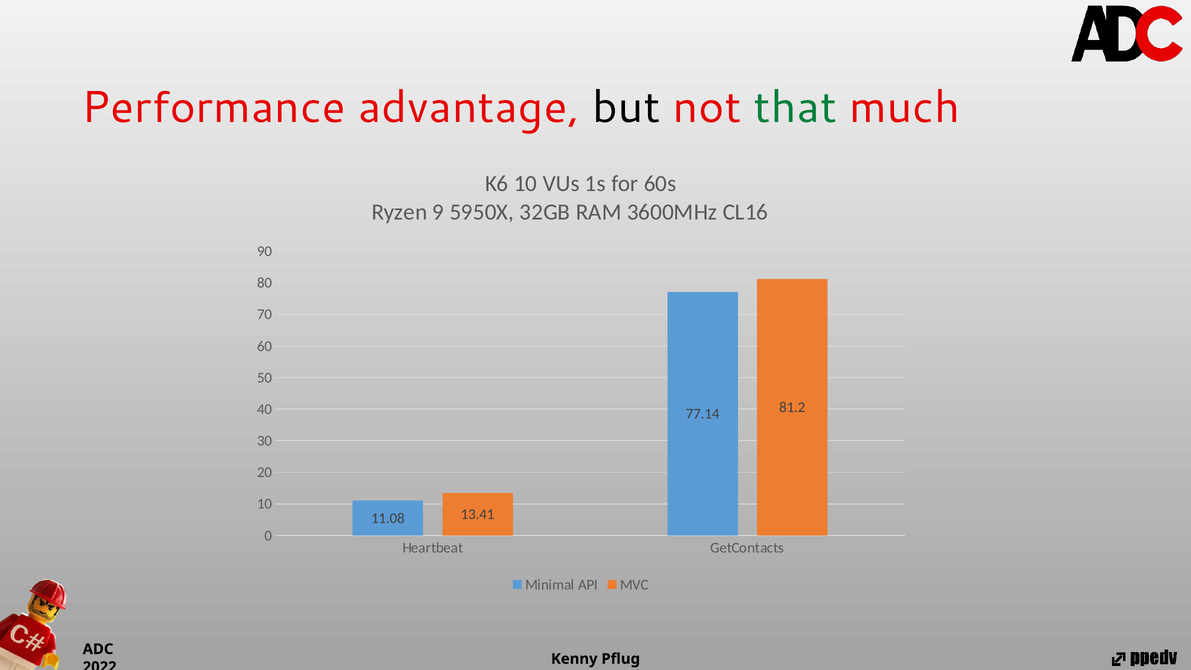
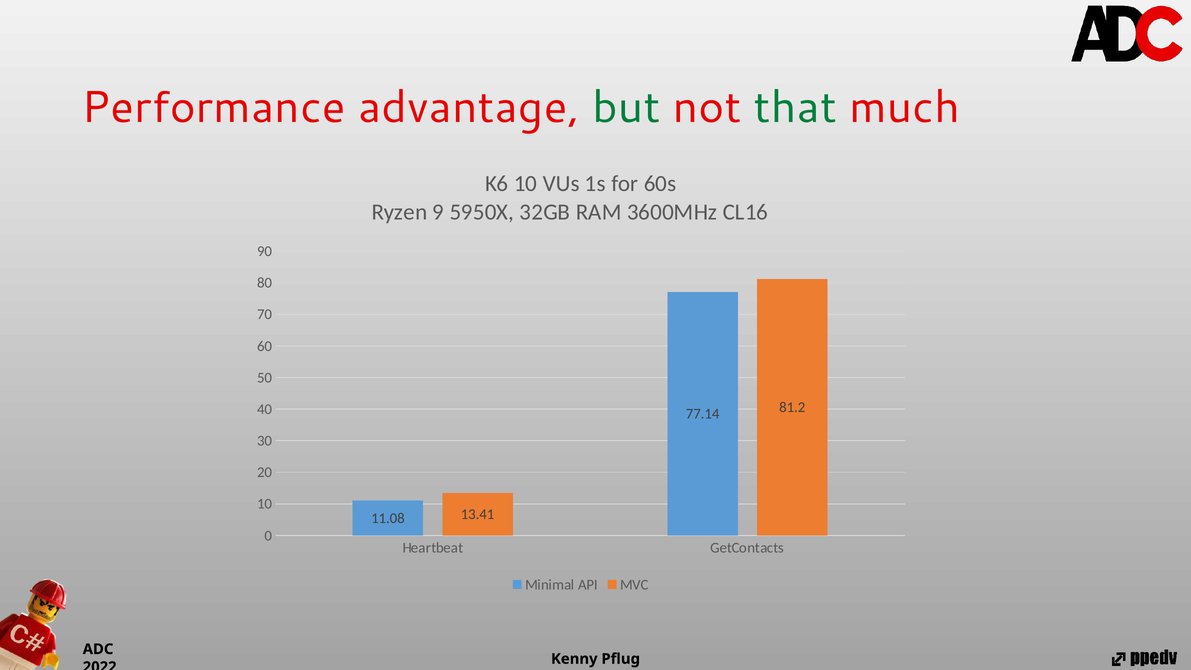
but colour: black -> green
